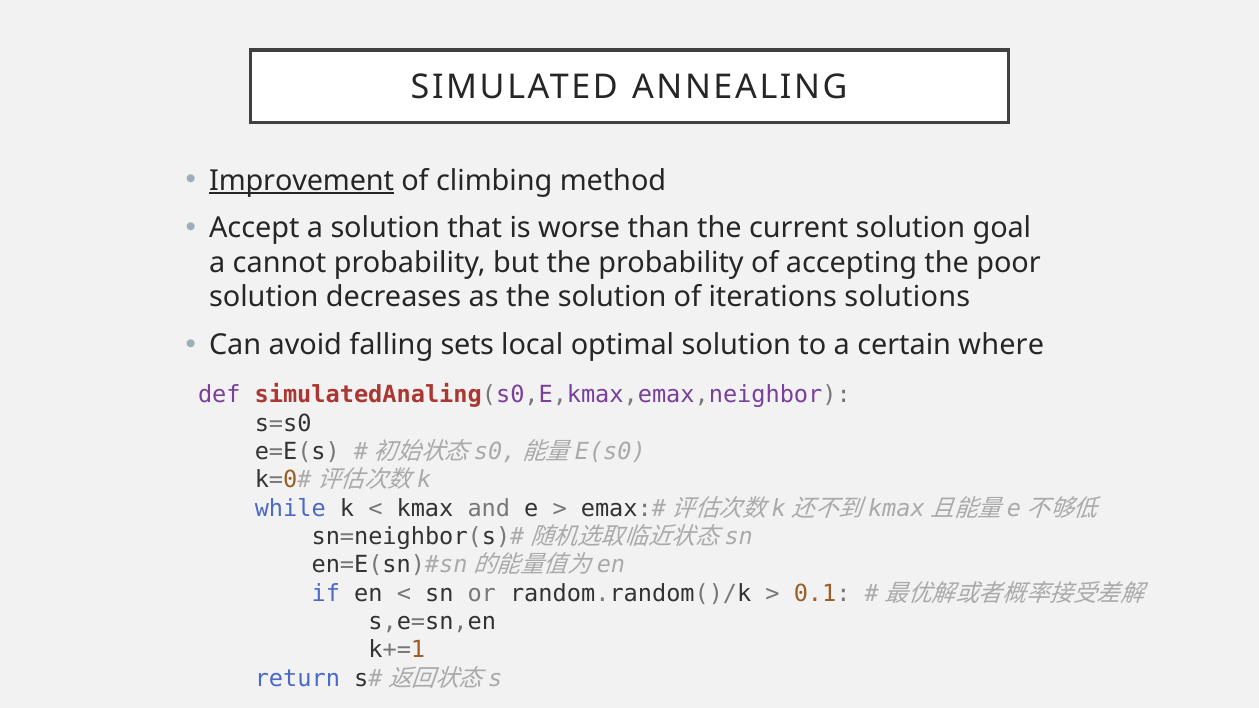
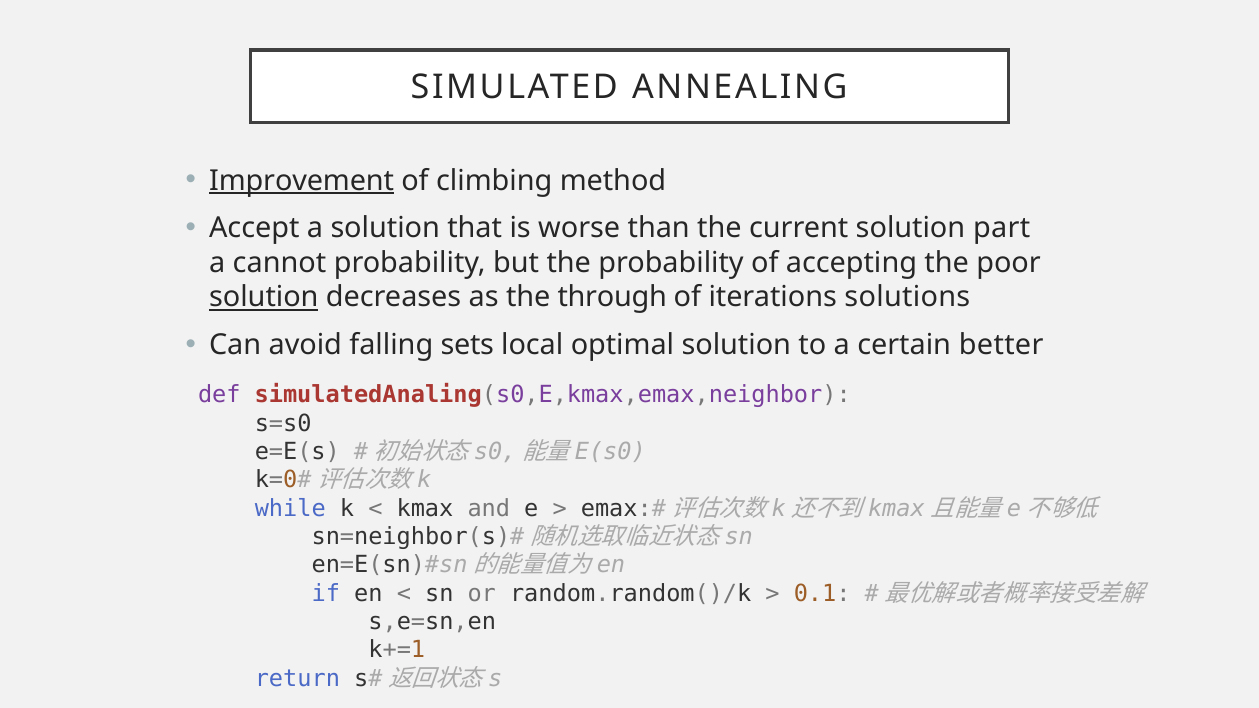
goal: goal -> part
solution at (264, 298) underline: none -> present
the solution: solution -> through
where: where -> better
